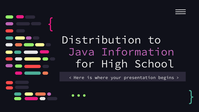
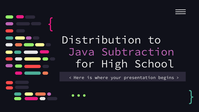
Information: Information -> Subtraction
